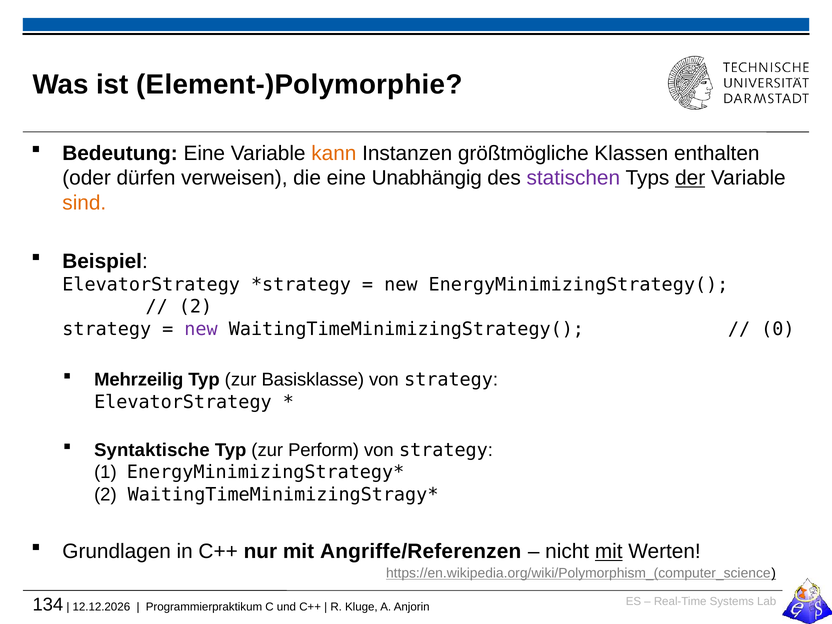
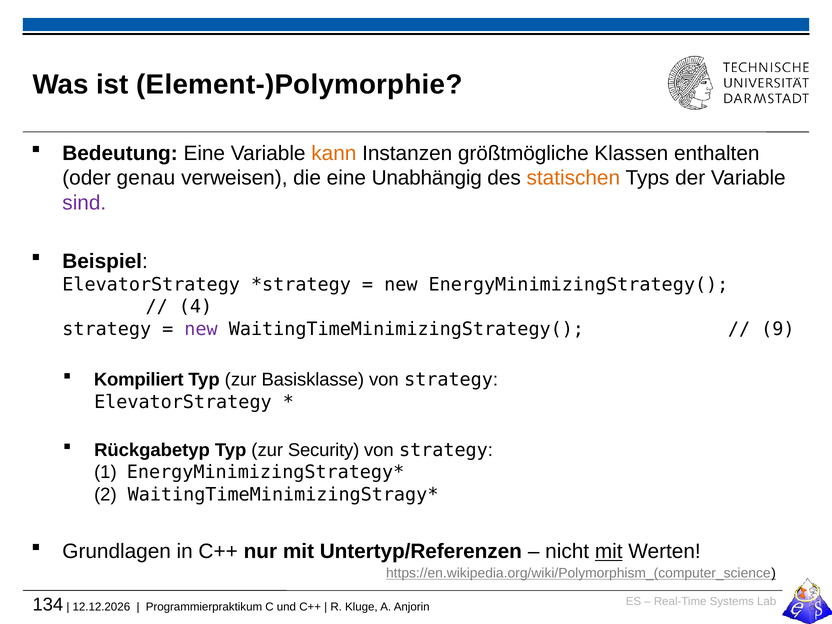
dürfen: dürfen -> genau
statischen colour: purple -> orange
der underline: present -> none
sind colour: orange -> purple
2 at (195, 307): 2 -> 4
0: 0 -> 9
Mehrzeilig: Mehrzeilig -> Kompiliert
Syntaktische: Syntaktische -> Rückgabetyp
Perform: Perform -> Security
Angriffe/Referenzen: Angriffe/Referenzen -> Untertyp/Referenzen
